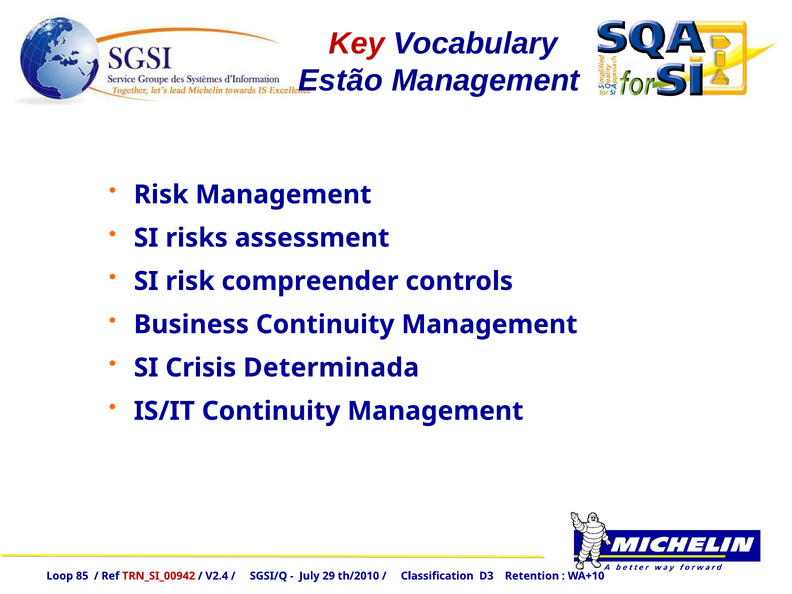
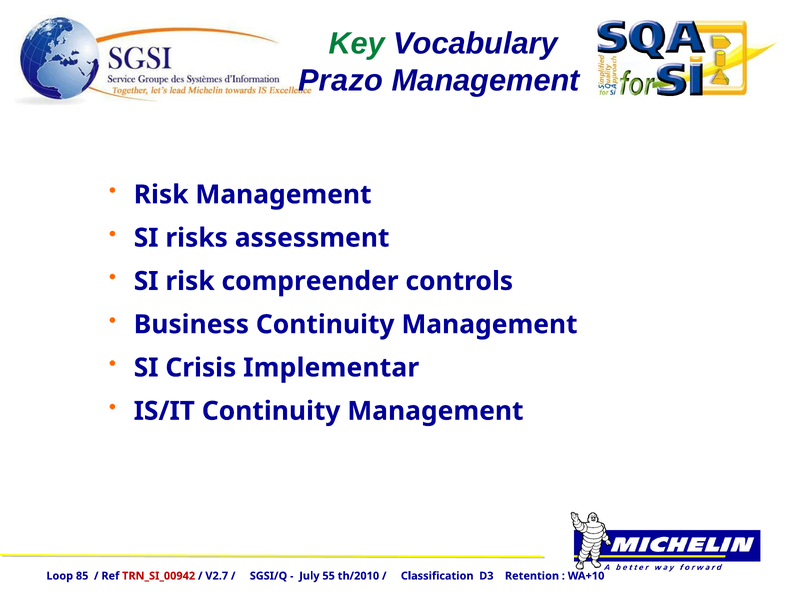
Key colour: red -> green
Estão: Estão -> Prazo
Determinada: Determinada -> Implementar
V2.4: V2.4 -> V2.7
29: 29 -> 55
